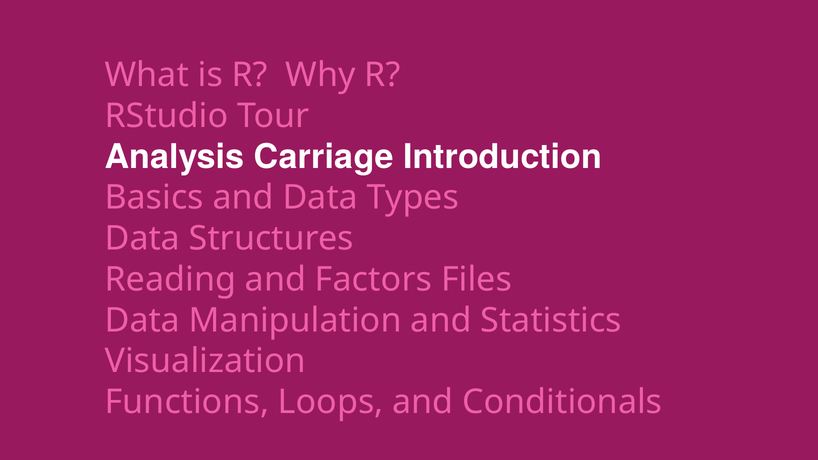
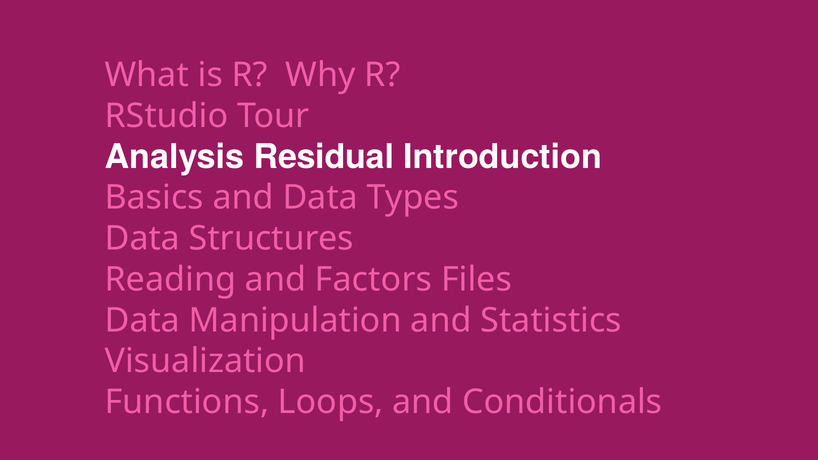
Carriage: Carriage -> Residual
